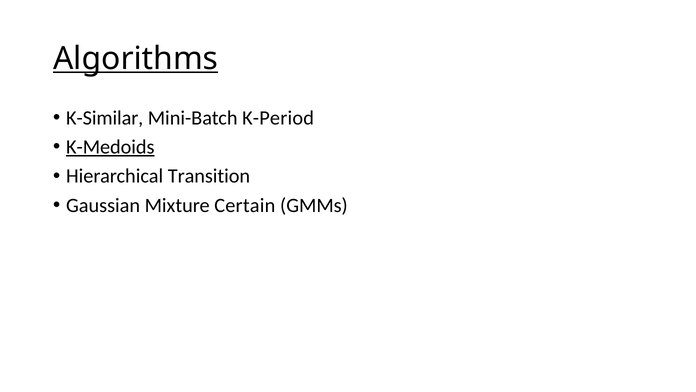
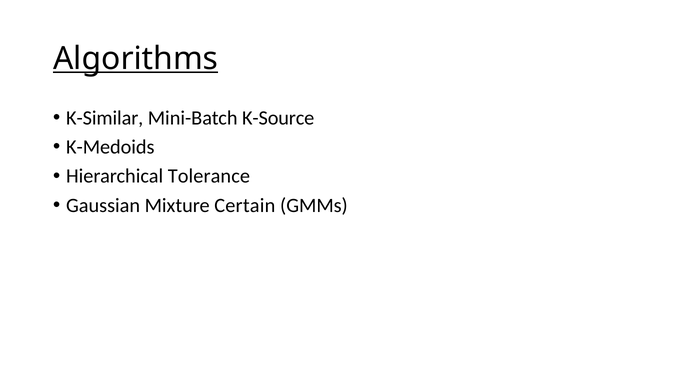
K-Period: K-Period -> K-Source
K-Medoids underline: present -> none
Transition: Transition -> Tolerance
